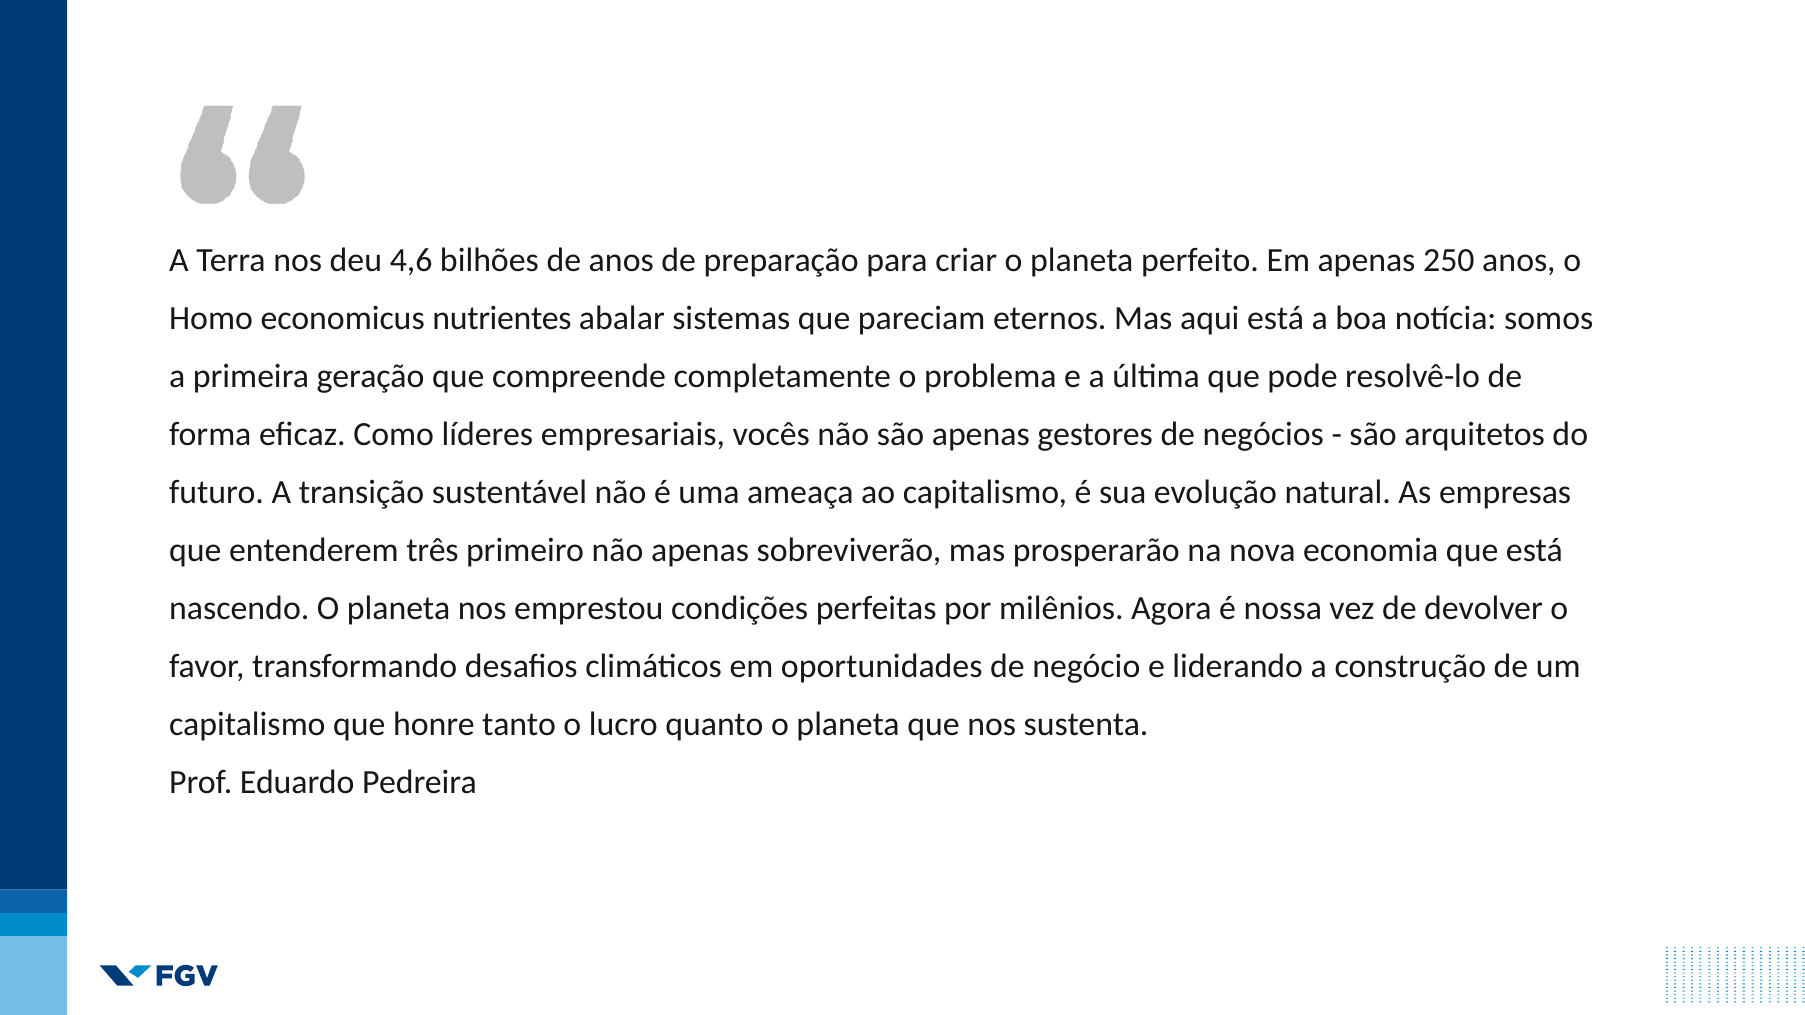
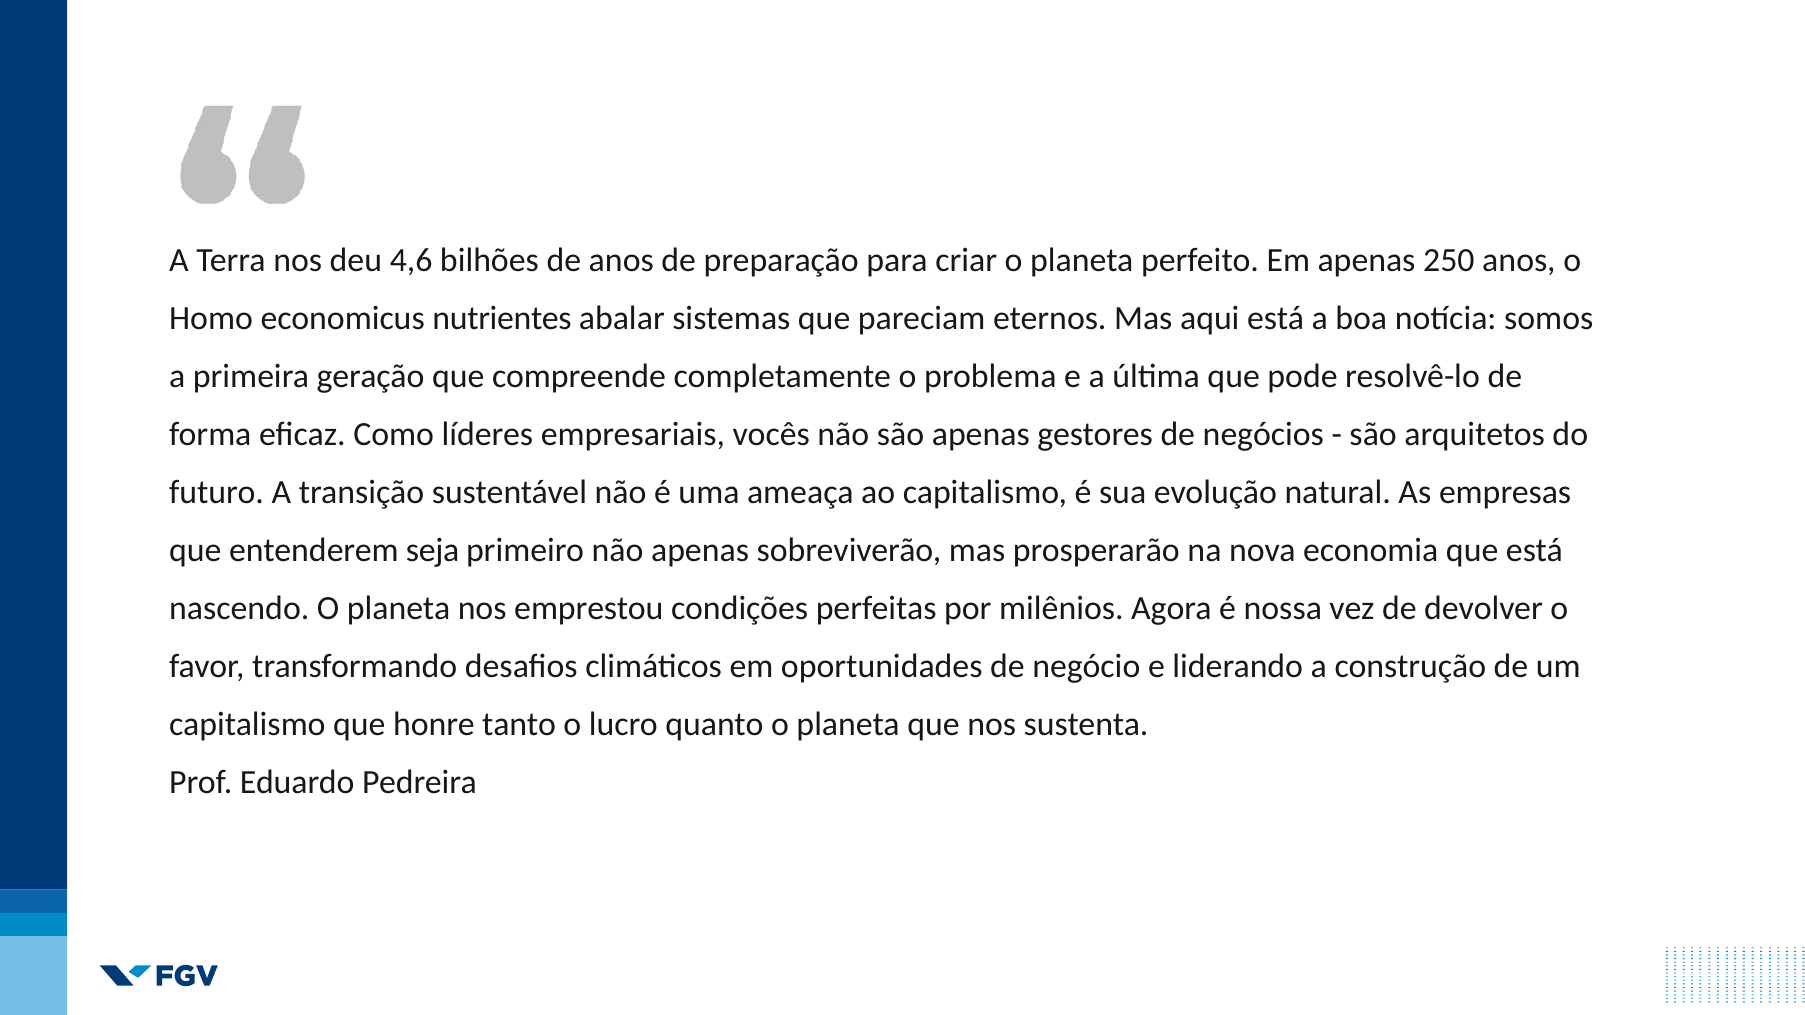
três: três -> seja
